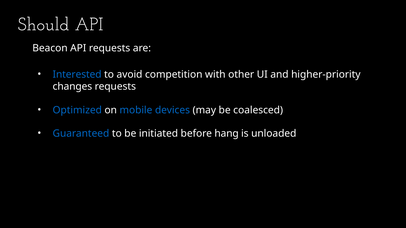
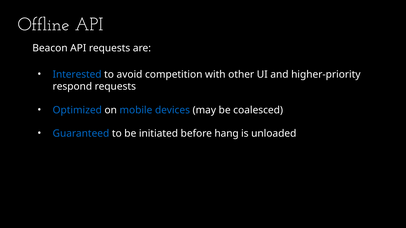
Should: Should -> Offline
changes: changes -> respond
